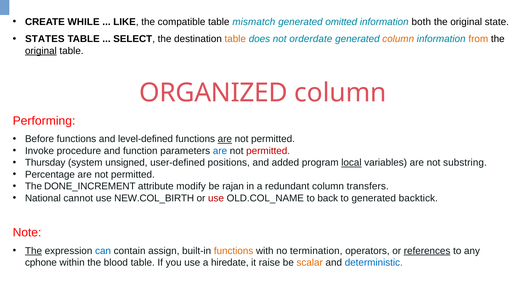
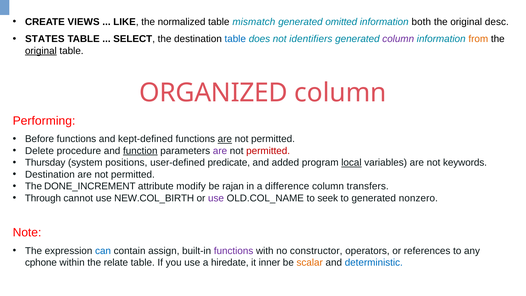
WHILE: WHILE -> VIEWS
compatible: compatible -> normalized
state: state -> desc
table at (235, 39) colour: orange -> blue
orderdate: orderdate -> identifiers
column at (398, 39) colour: orange -> purple
level-defined: level-defined -> kept-defined
Invoke: Invoke -> Delete
function underline: none -> present
are at (220, 151) colour: blue -> purple
unsigned: unsigned -> positions
positions: positions -> predicate
substring: substring -> keywords
Percentage at (50, 174): Percentage -> Destination
redundant: redundant -> difference
National: National -> Through
use at (216, 198) colour: red -> purple
back: back -> seek
backtick: backtick -> nonzero
The at (33, 251) underline: present -> none
functions at (234, 251) colour: orange -> purple
termination: termination -> constructor
references underline: present -> none
blood: blood -> relate
raise: raise -> inner
